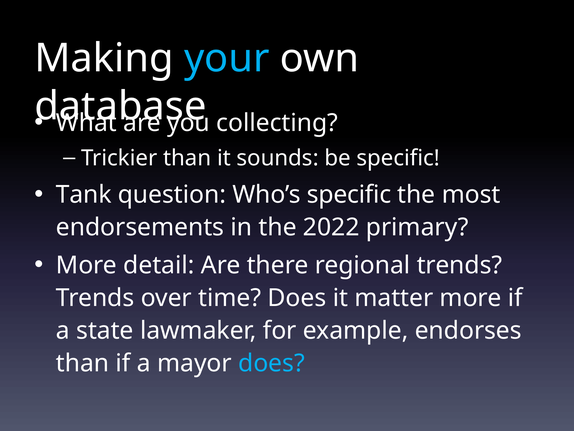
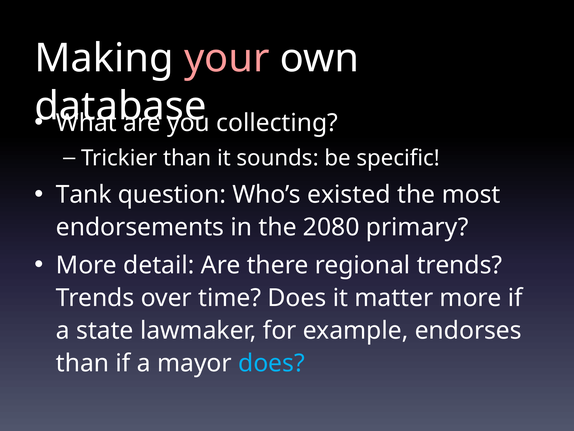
your colour: light blue -> pink
Who’s specific: specific -> existed
2022: 2022 -> 2080
